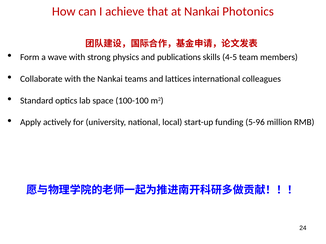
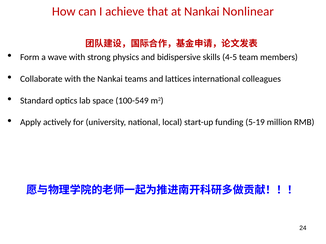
Photonics: Photonics -> Nonlinear
publications: publications -> bidispersive
100-100: 100-100 -> 100-549
5-96: 5-96 -> 5-19
